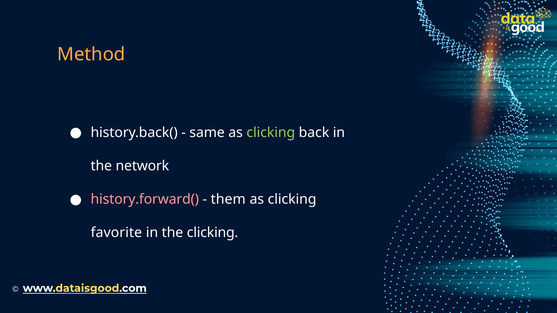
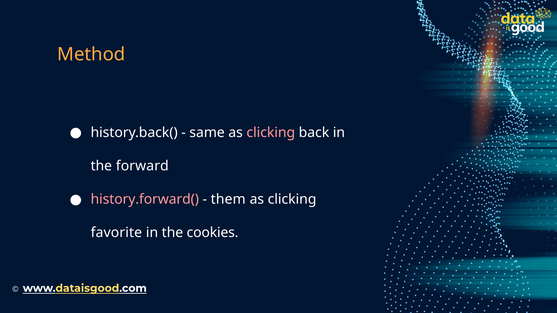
clicking at (271, 133) colour: light green -> pink
network: network -> forward
the clicking: clicking -> cookies
